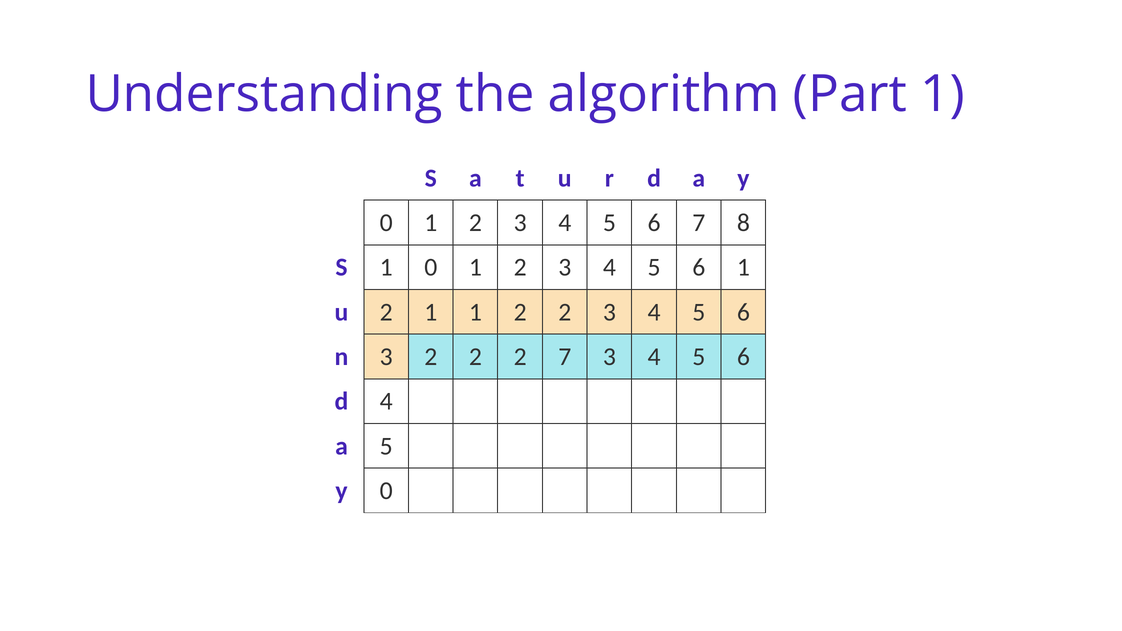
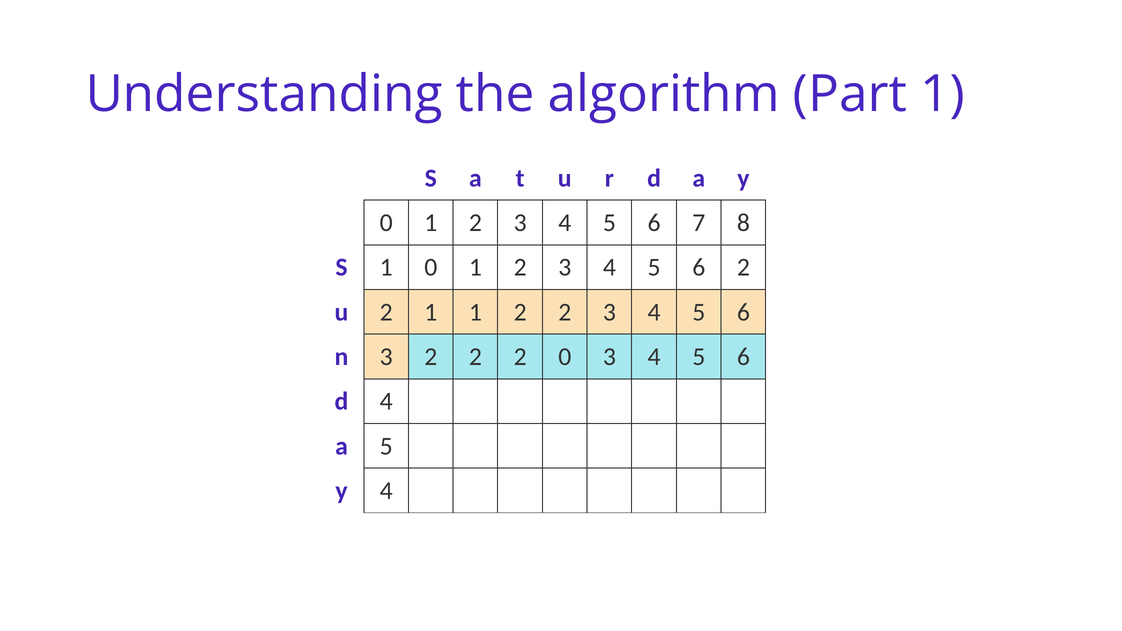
6 1: 1 -> 2
2 7: 7 -> 0
0 at (386, 491): 0 -> 4
